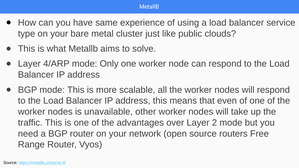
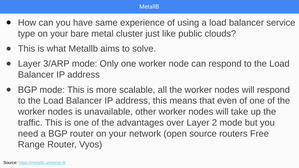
4/ARP: 4/ARP -> 3/ARP
